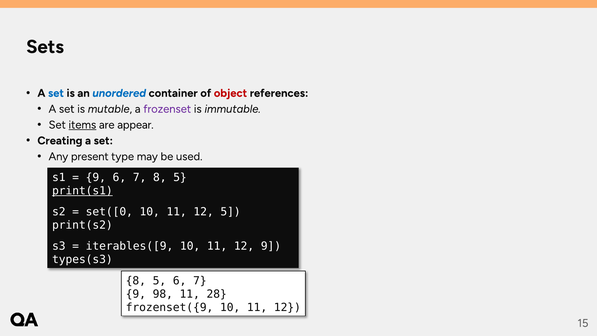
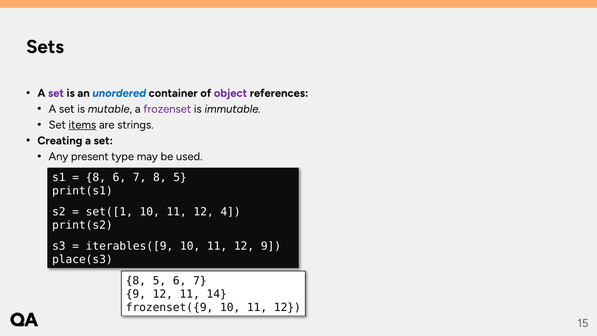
set at (56, 93) colour: blue -> purple
object colour: red -> purple
appear: appear -> strings
9 at (96, 177): 9 -> 8
print(s1 underline: present -> none
set([0: set([0 -> set([1
12 5: 5 -> 4
types(s3: types(s3 -> place(s3
9 98: 98 -> 12
28: 28 -> 14
